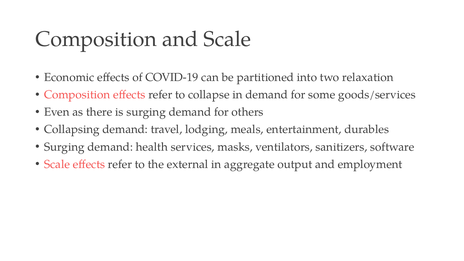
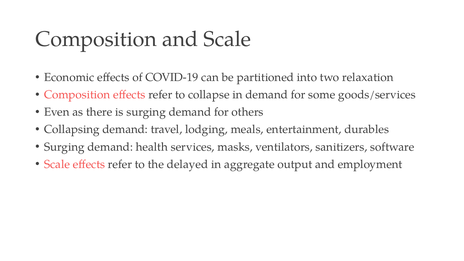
external: external -> delayed
